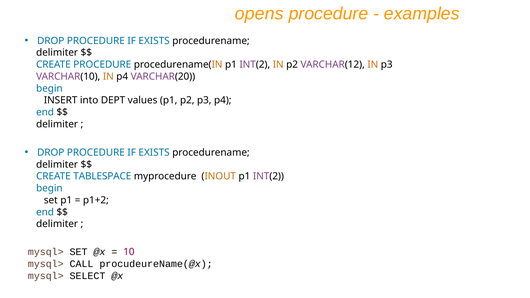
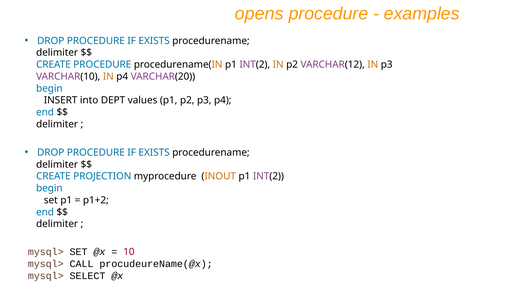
TABLESPACE: TABLESPACE -> PROJECTION
